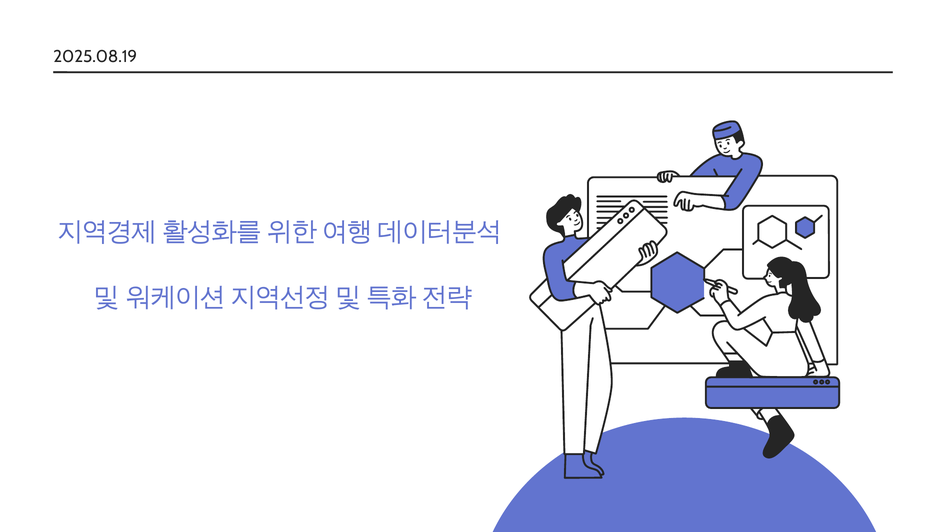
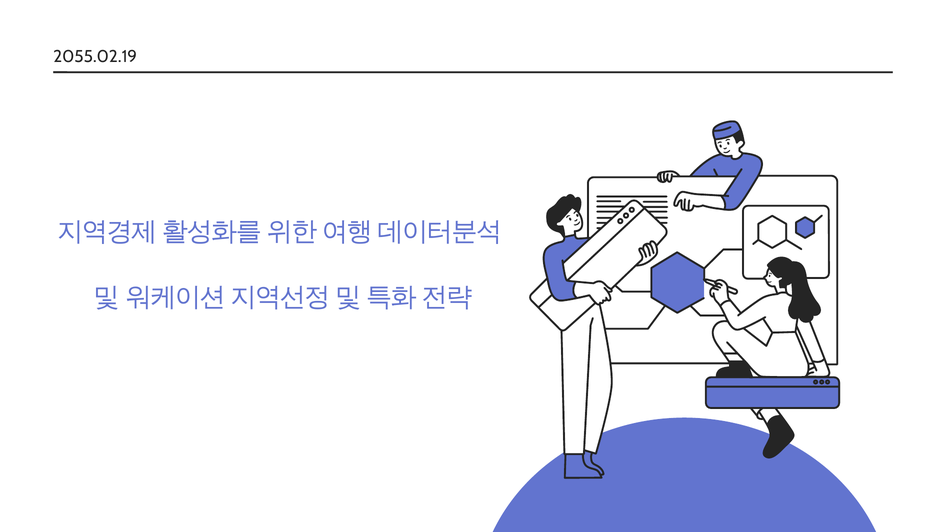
2025.08.19: 2025.08.19 -> 2055.02.19
